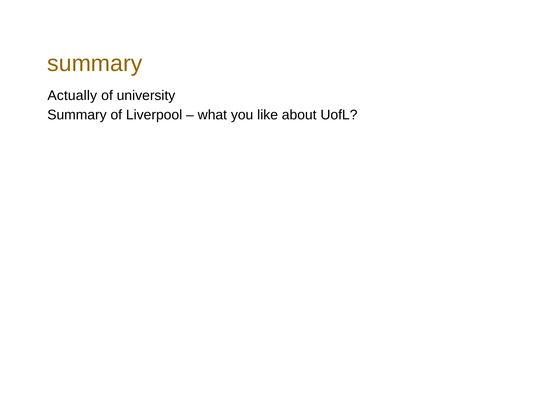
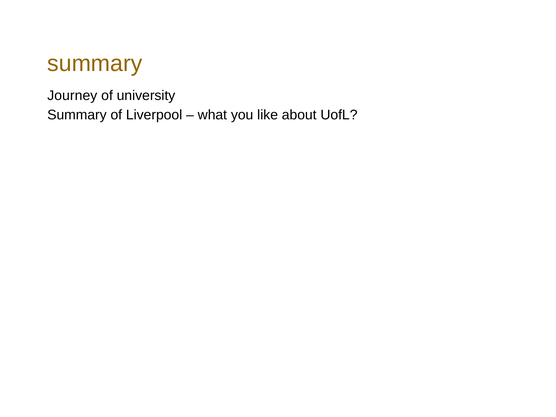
Actually: Actually -> Journey
